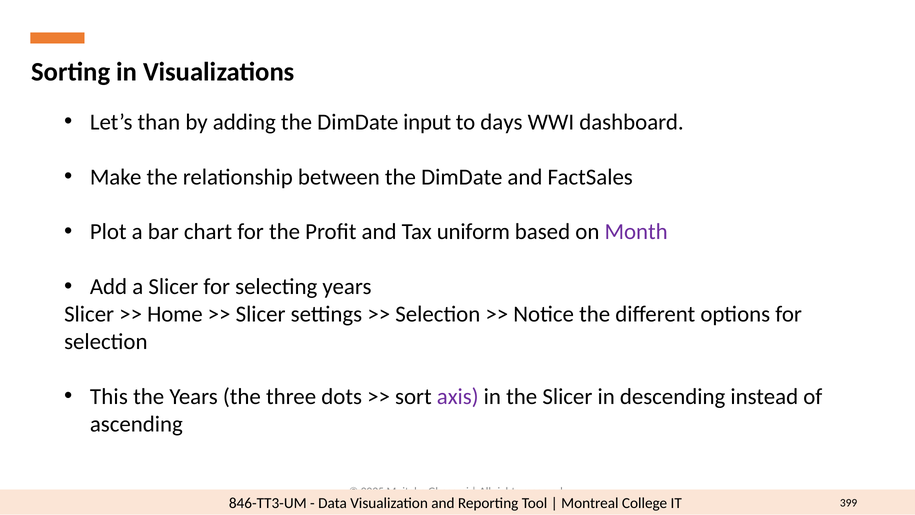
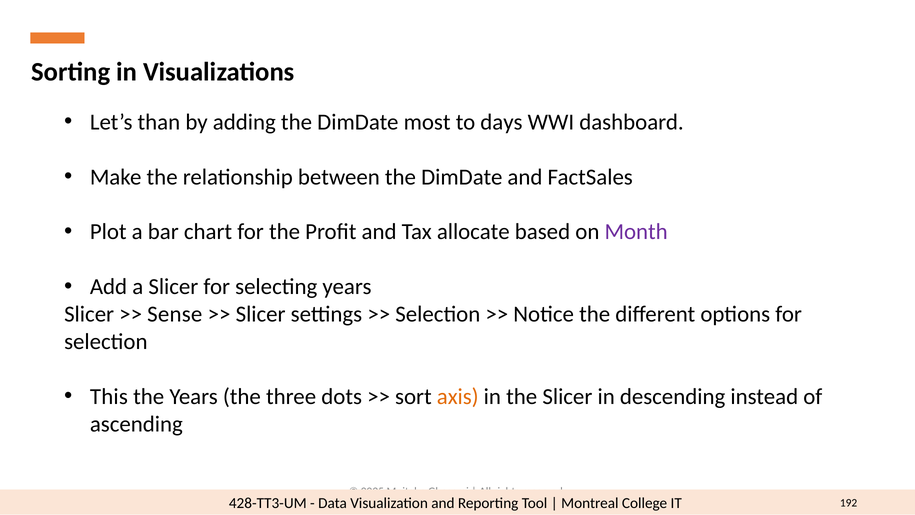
input: input -> most
uniform: uniform -> allocate
Home: Home -> Sense
axis colour: purple -> orange
846-TT3-UM: 846-TT3-UM -> 428-TT3-UM
399: 399 -> 192
